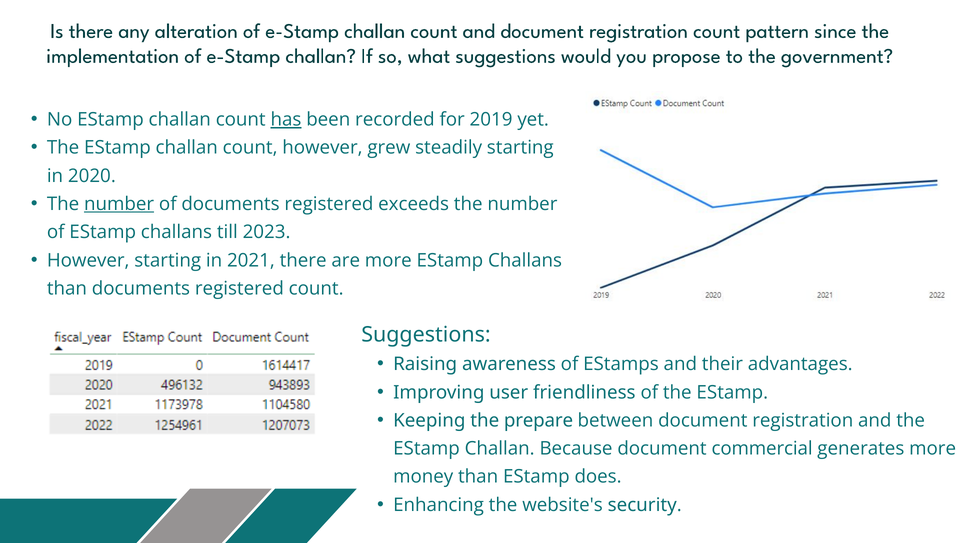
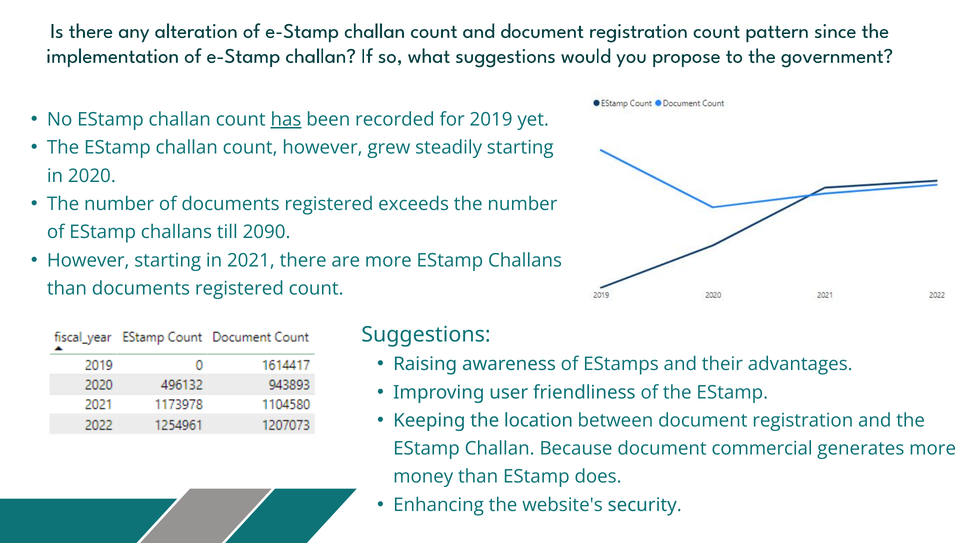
number at (119, 204) underline: present -> none
2023: 2023 -> 2090
prepare: prepare -> location
